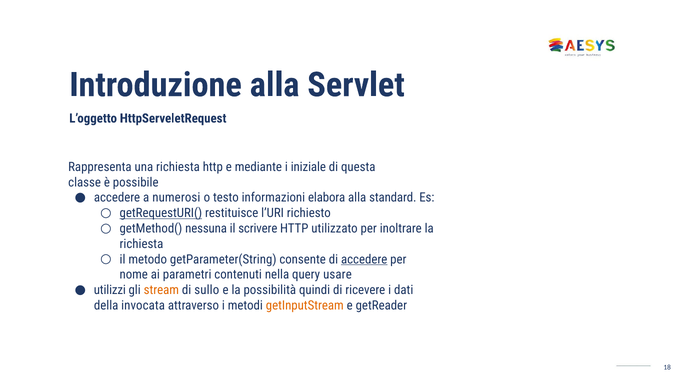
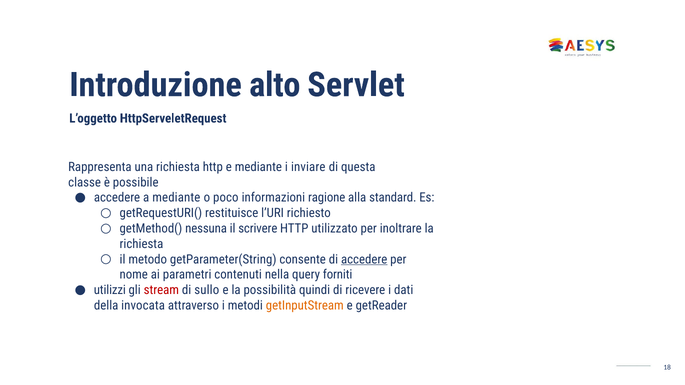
Introduzione alla: alla -> alto
iniziale: iniziale -> inviare
a numerosi: numerosi -> mediante
testo: testo -> poco
elabora: elabora -> ragione
getRequestURI( underline: present -> none
usare: usare -> forniti
stream colour: orange -> red
